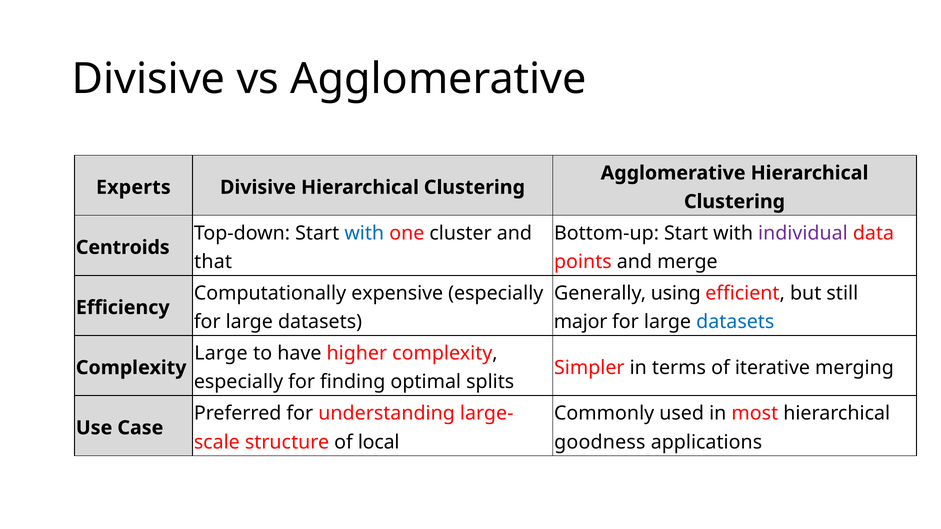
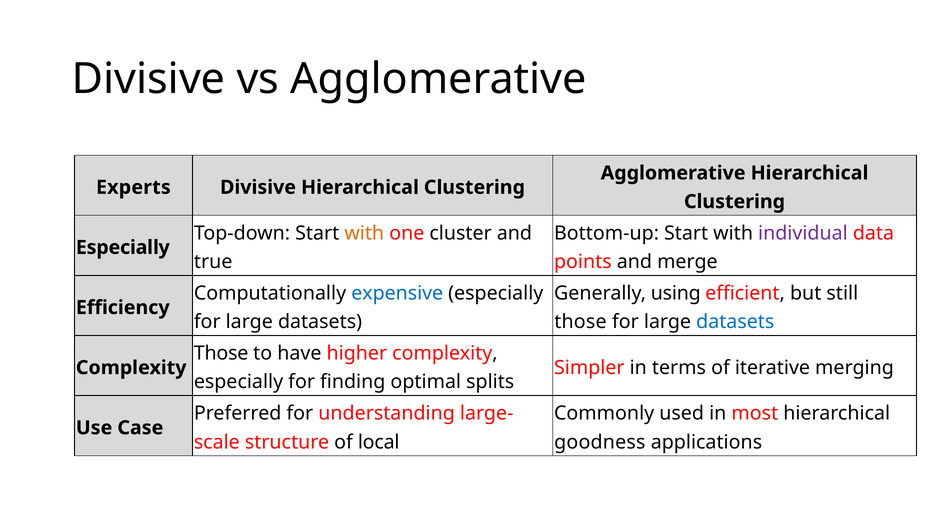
with at (364, 233) colour: blue -> orange
Centroids at (123, 248): Centroids -> Especially
that: that -> true
expensive colour: black -> blue
major at (581, 322): major -> those
Large at (221, 354): Large -> Those
